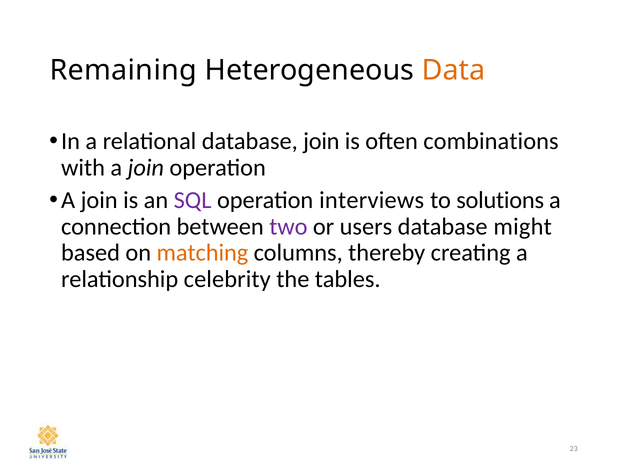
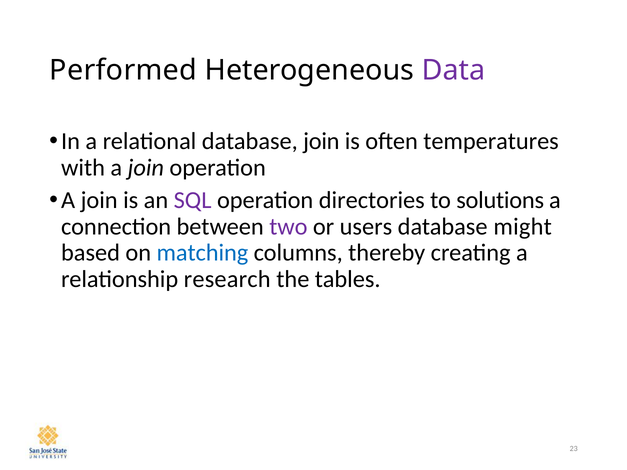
Remaining: Remaining -> Performed
Data colour: orange -> purple
combinations: combinations -> temperatures
interviews: interviews -> directories
matching colour: orange -> blue
celebrity: celebrity -> research
